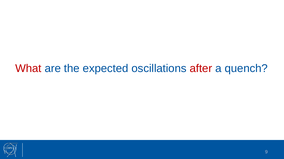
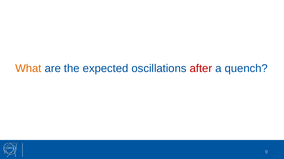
What colour: red -> orange
